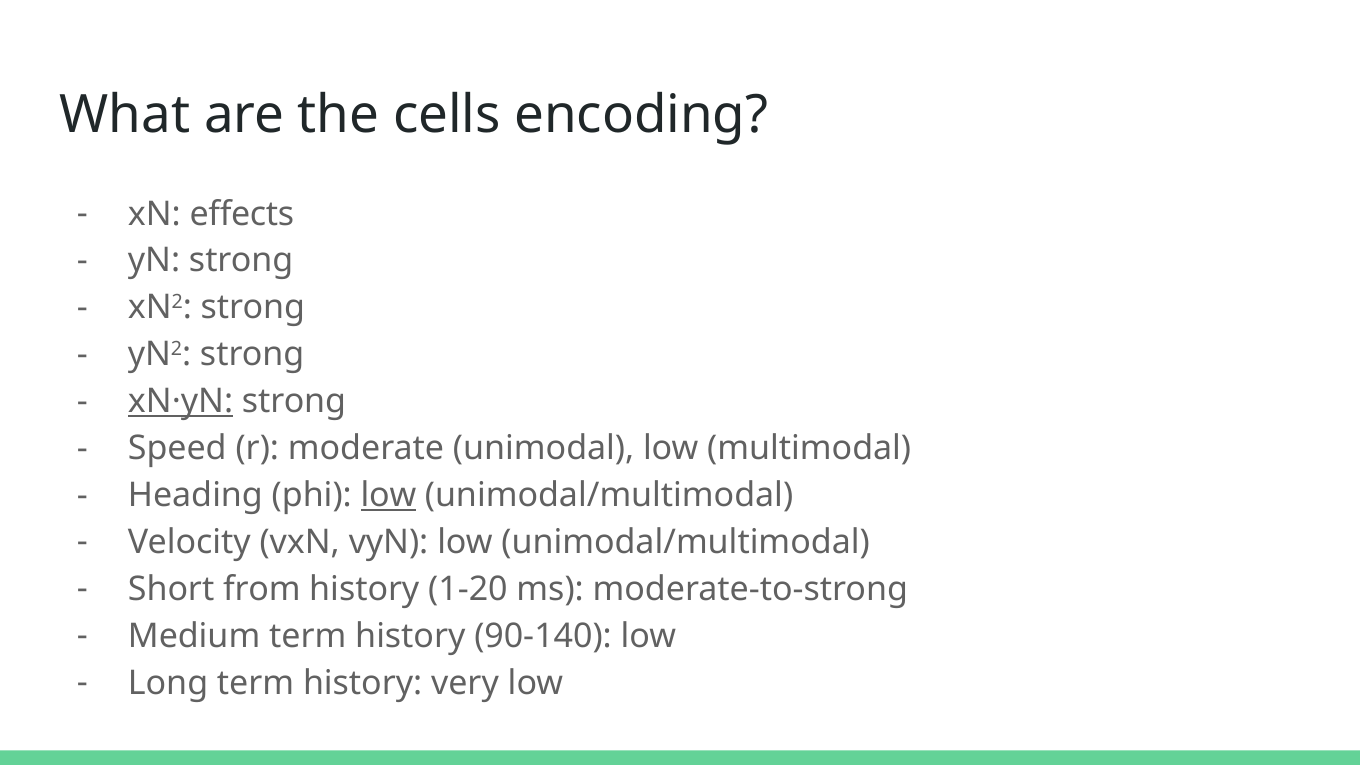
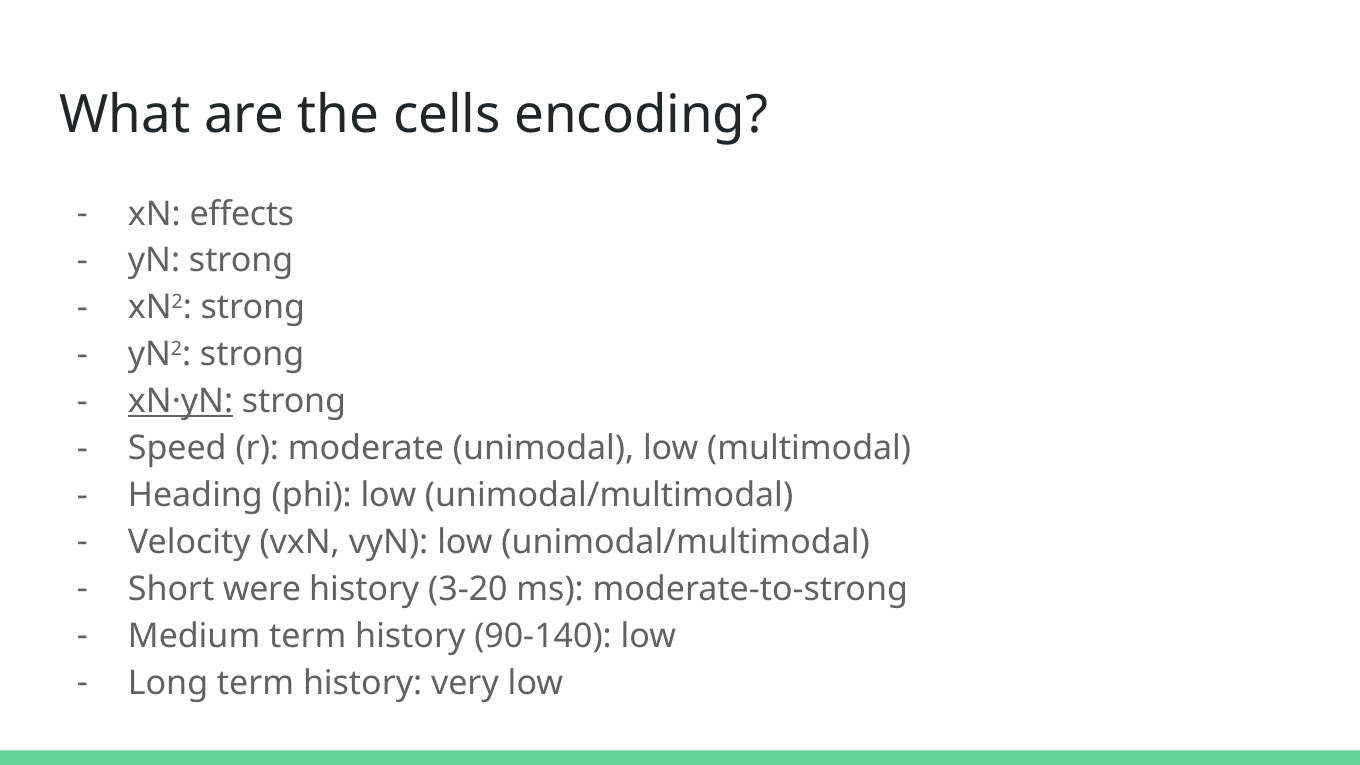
low at (388, 495) underline: present -> none
from: from -> were
1-20: 1-20 -> 3-20
